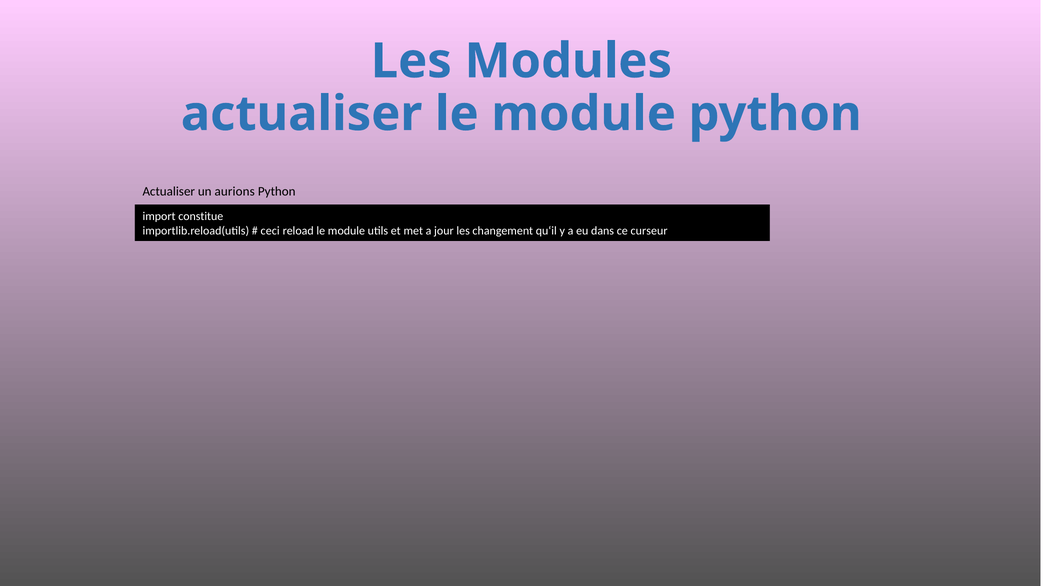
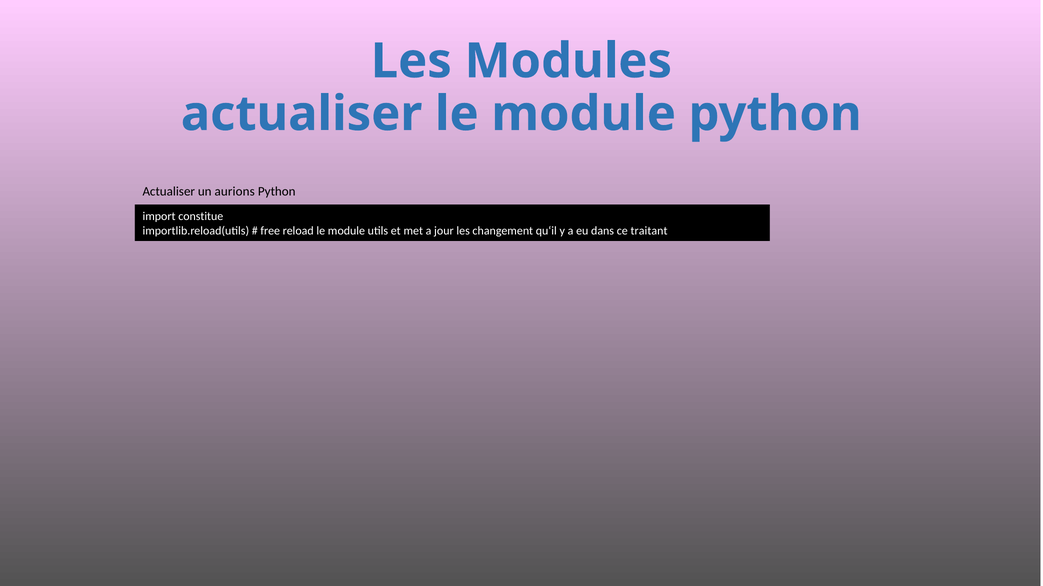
ceci: ceci -> free
curseur: curseur -> traitant
